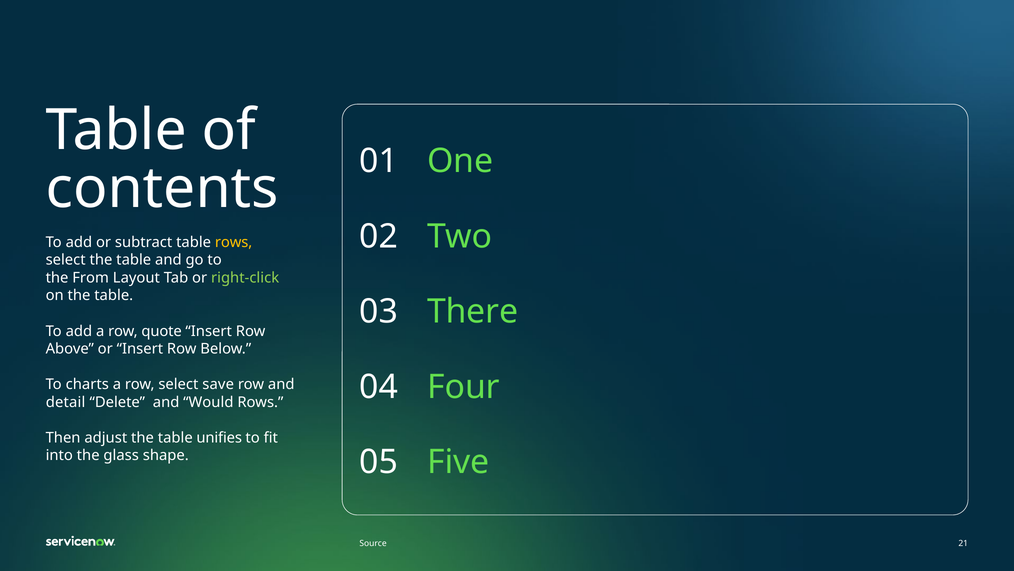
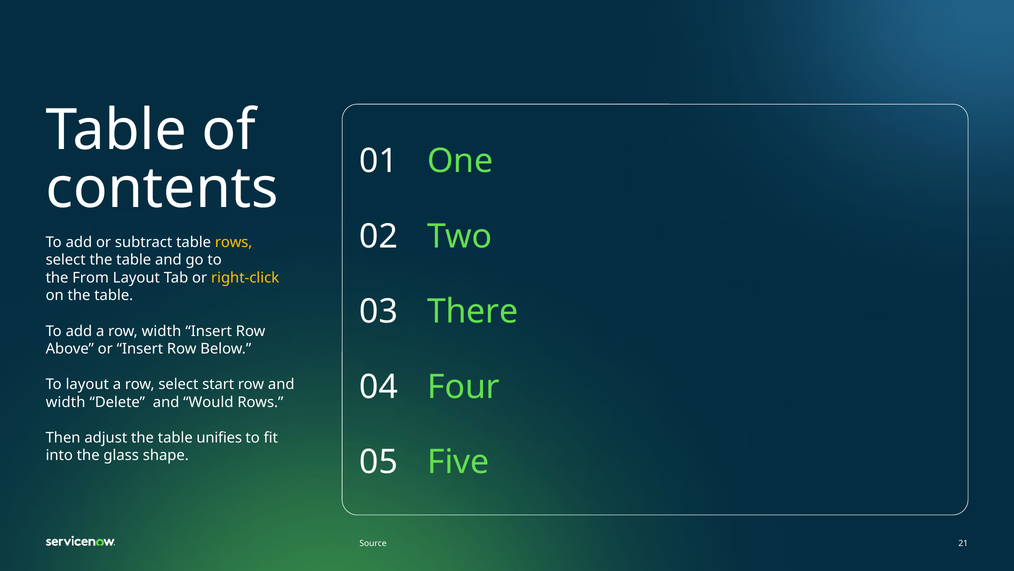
right-click colour: light green -> yellow
row quote: quote -> width
To charts: charts -> layout
save: save -> start
detail at (66, 402): detail -> width
